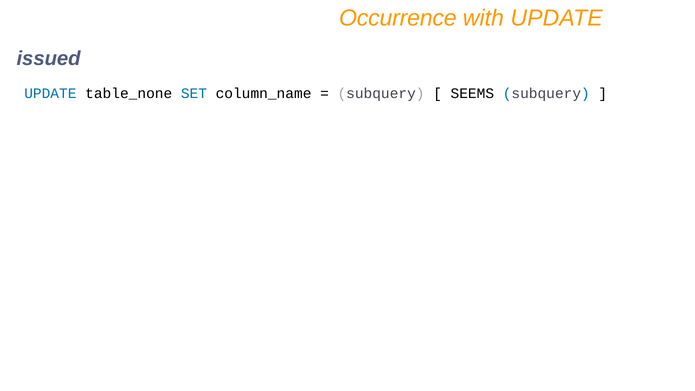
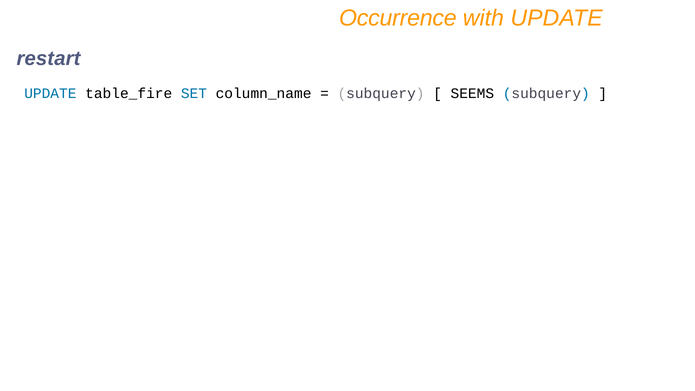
issued: issued -> restart
table_none: table_none -> table_fire
